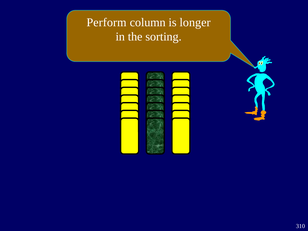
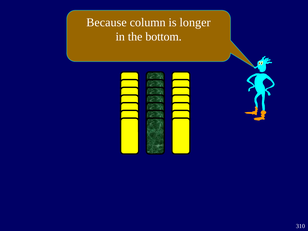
Perform: Perform -> Because
sorting: sorting -> bottom
